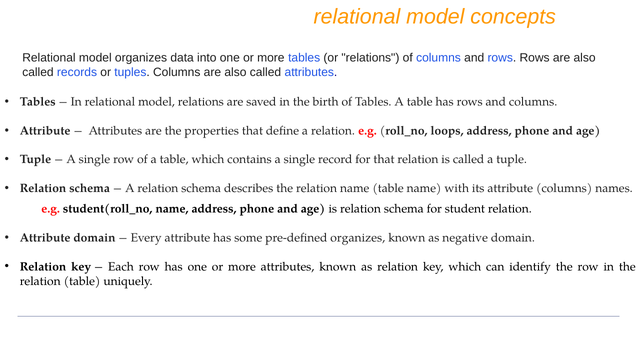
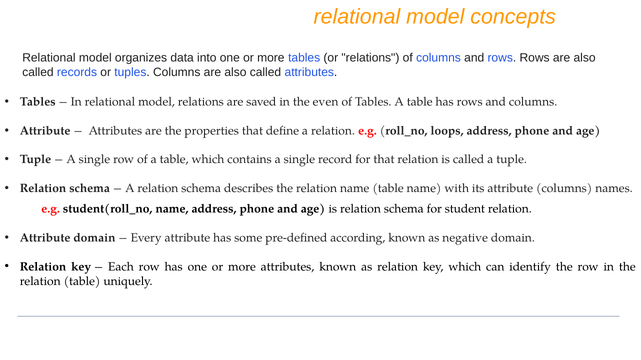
birth: birth -> even
pre-defined organizes: organizes -> according
